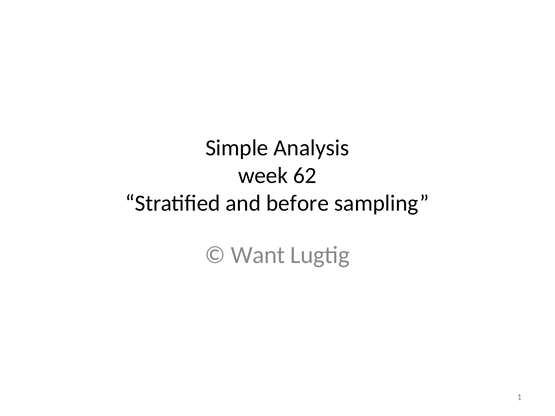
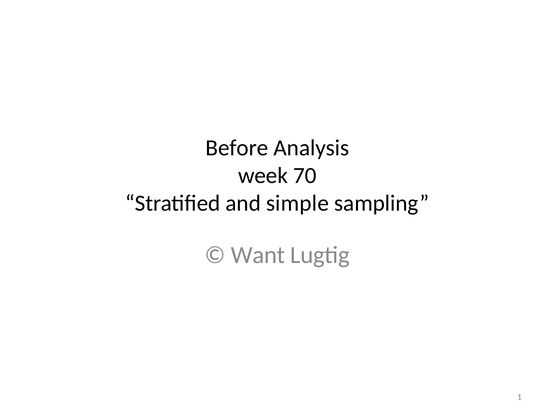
Simple: Simple -> Before
62: 62 -> 70
before: before -> simple
